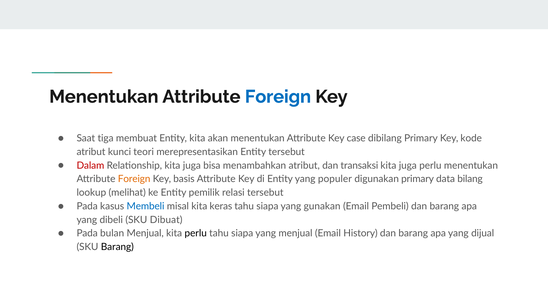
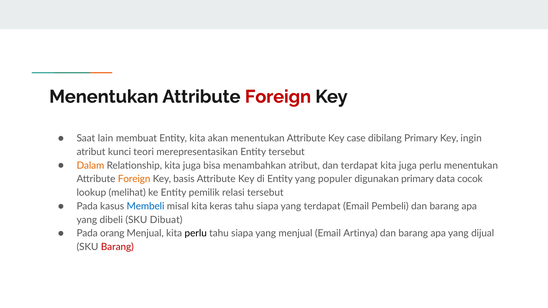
Foreign at (278, 97) colour: blue -> red
tiga: tiga -> lain
kode: kode -> ingin
Dalam colour: red -> orange
dan transaksi: transaksi -> terdapat
bilang: bilang -> cocok
yang gunakan: gunakan -> terdapat
bulan: bulan -> orang
History: History -> Artinya
Barang at (117, 247) colour: black -> red
